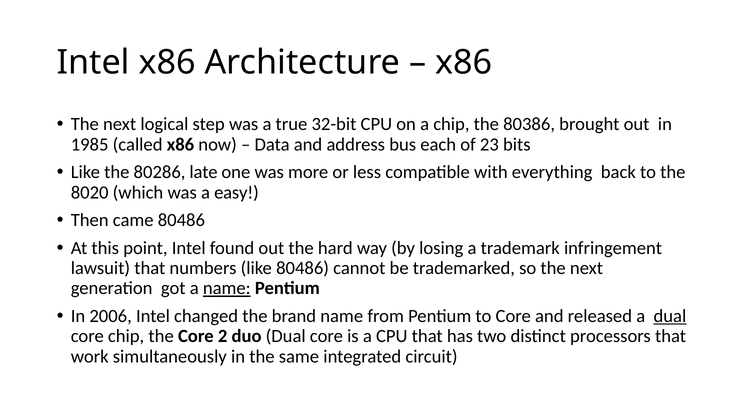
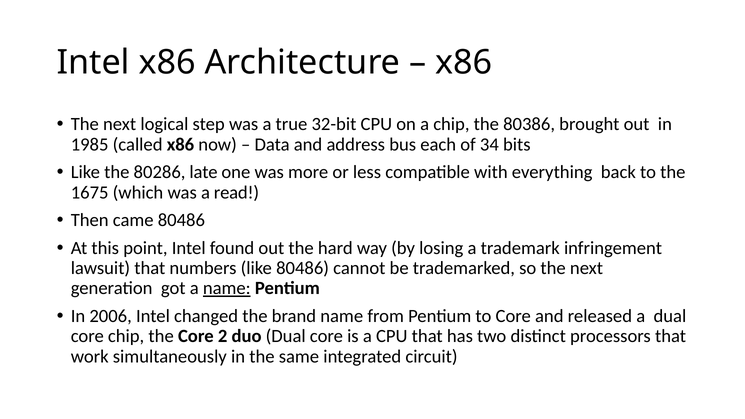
23: 23 -> 34
8020: 8020 -> 1675
easy: easy -> read
dual at (670, 316) underline: present -> none
